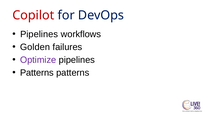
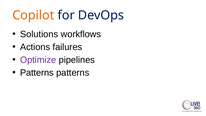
Copilot colour: red -> orange
Pipelines at (39, 34): Pipelines -> Solutions
Golden: Golden -> Actions
